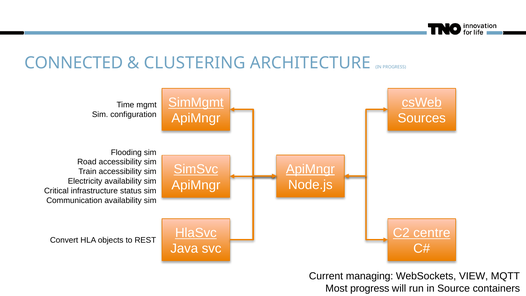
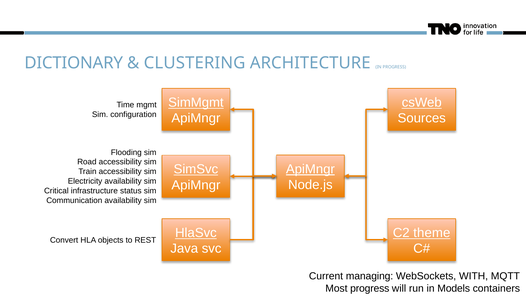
CONNECTED: CONNECTED -> DICTIONARY
centre: centre -> theme
VIEW: VIEW -> WITH
Source: Source -> Models
